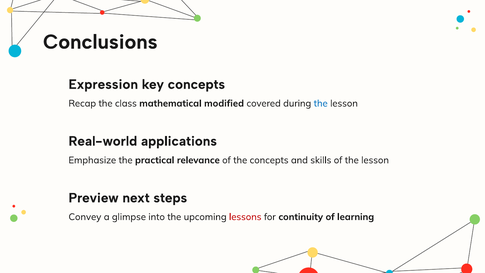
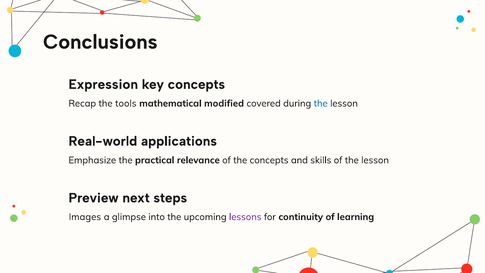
class: class -> tools
Convey: Convey -> Images
lessons colour: red -> purple
